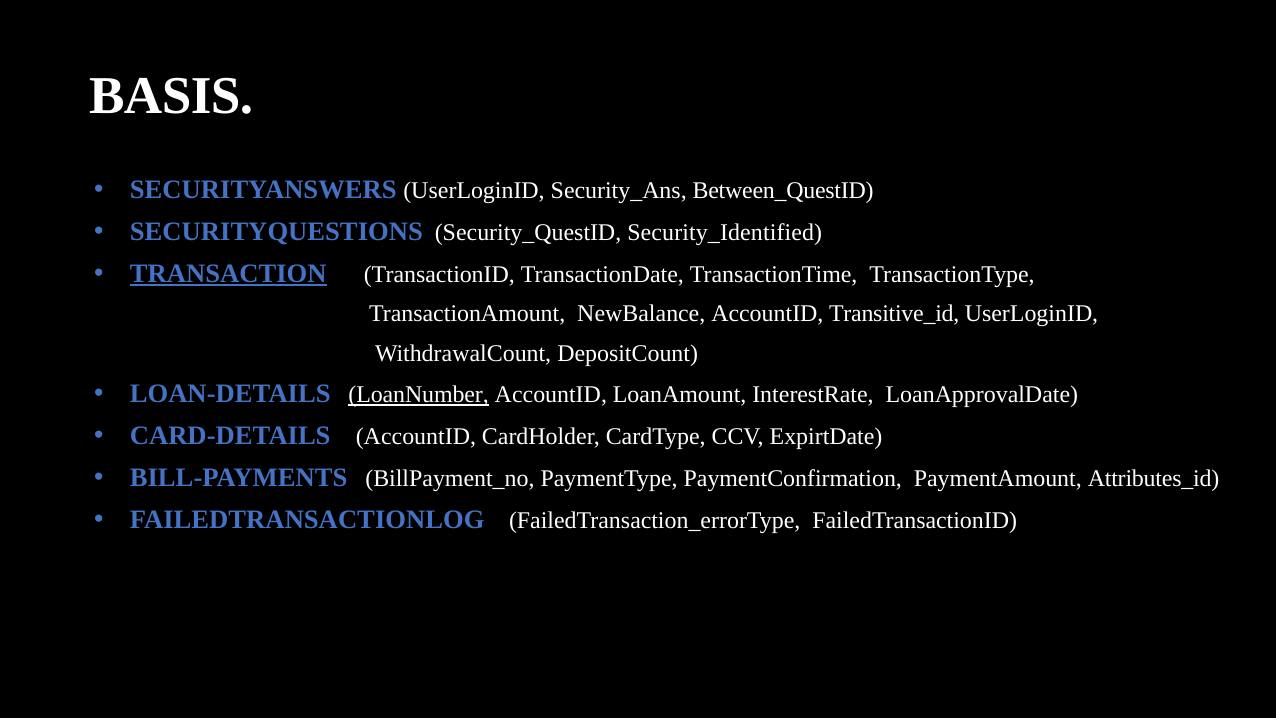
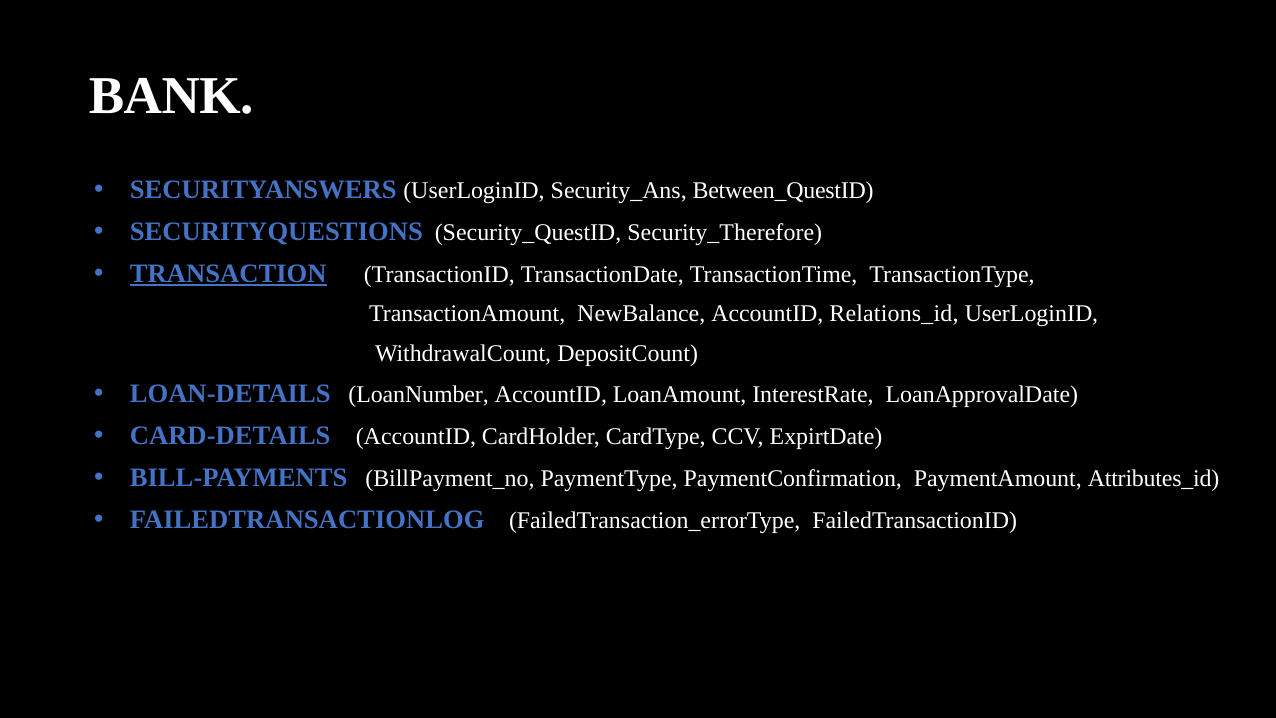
BASIS: BASIS -> BANK
Security_Identified: Security_Identified -> Security_Therefore
Transitive_id: Transitive_id -> Relations_id
LoanNumber underline: present -> none
